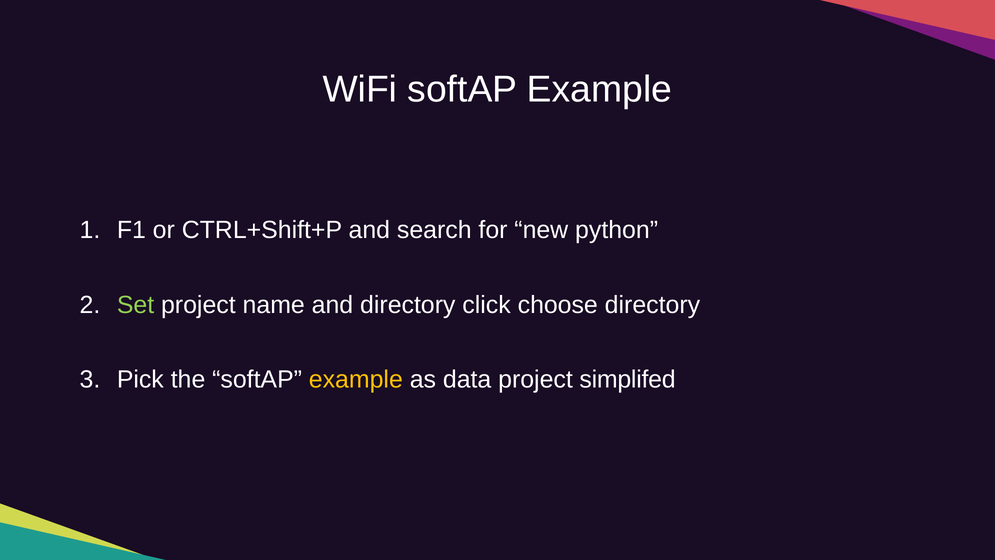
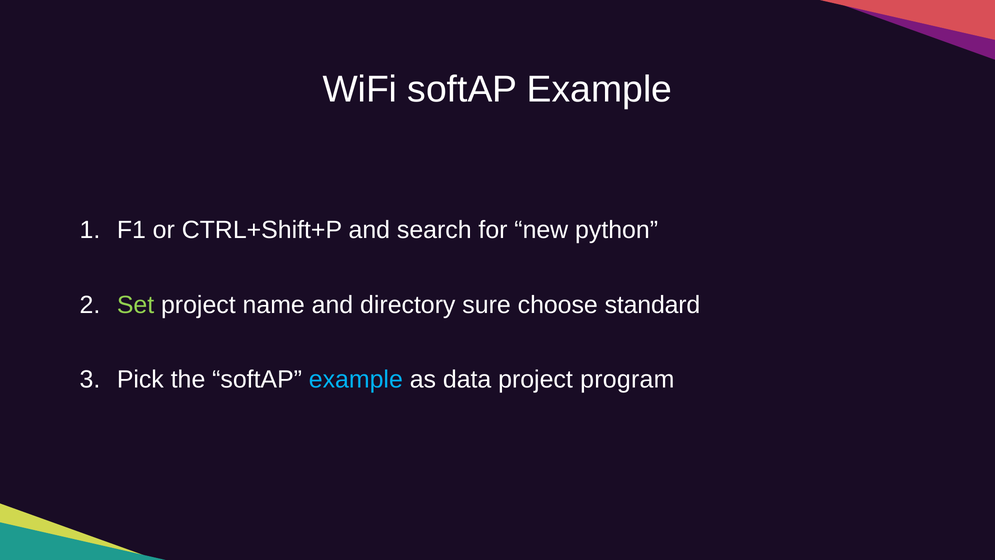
click: click -> sure
choose directory: directory -> standard
example at (356, 379) colour: yellow -> light blue
simplifed: simplifed -> program
